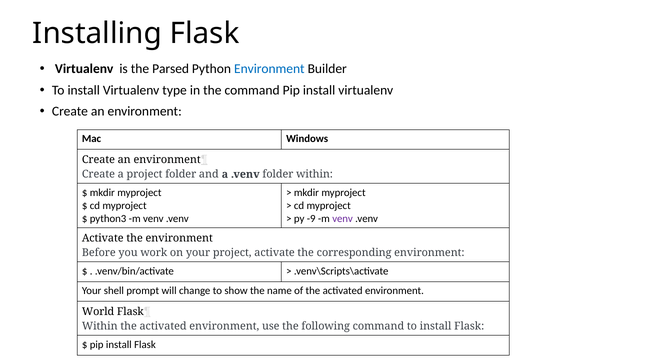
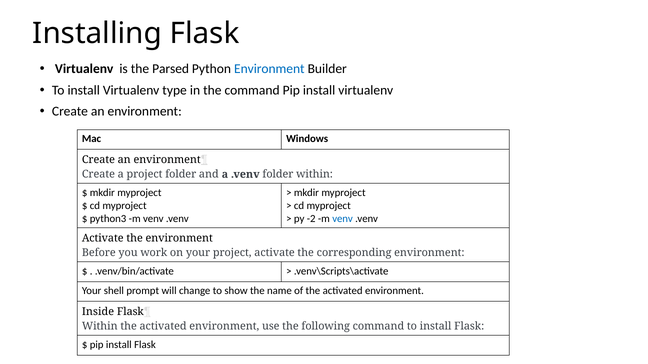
-9: -9 -> -2
venv at (343, 219) colour: purple -> blue
World: World -> Inside
